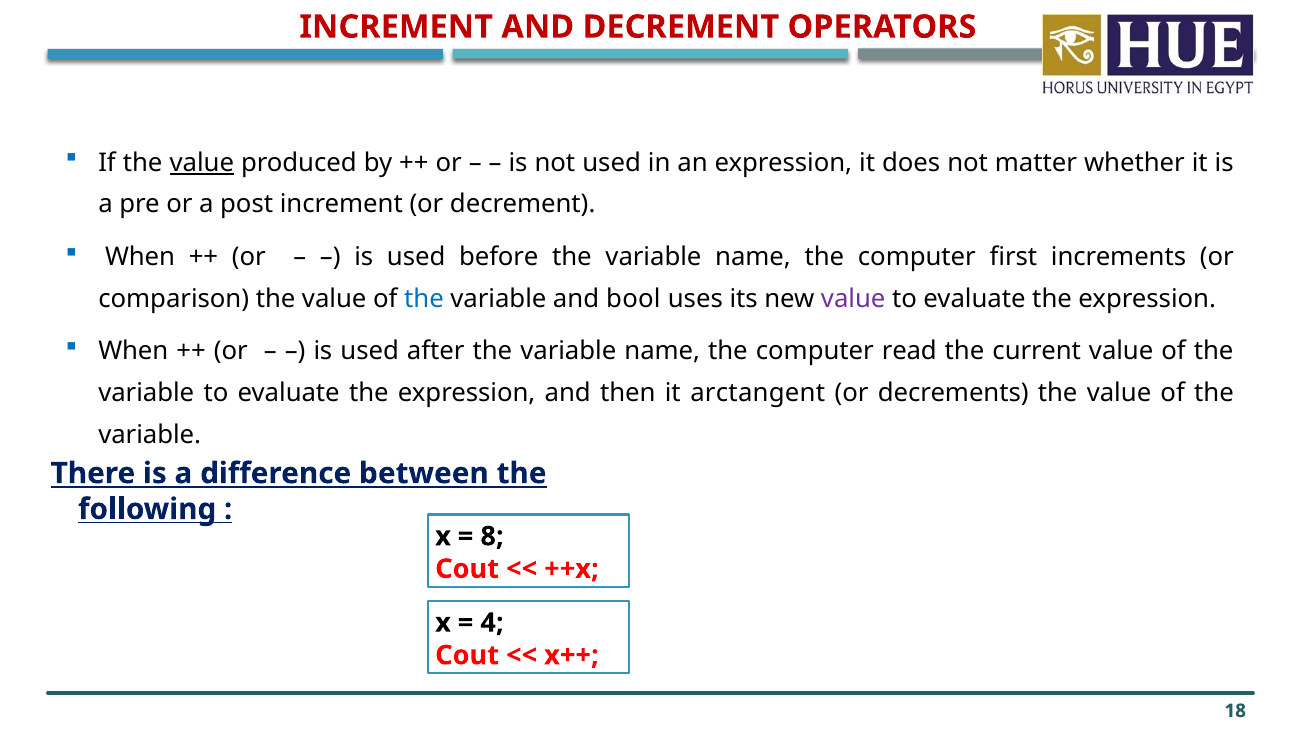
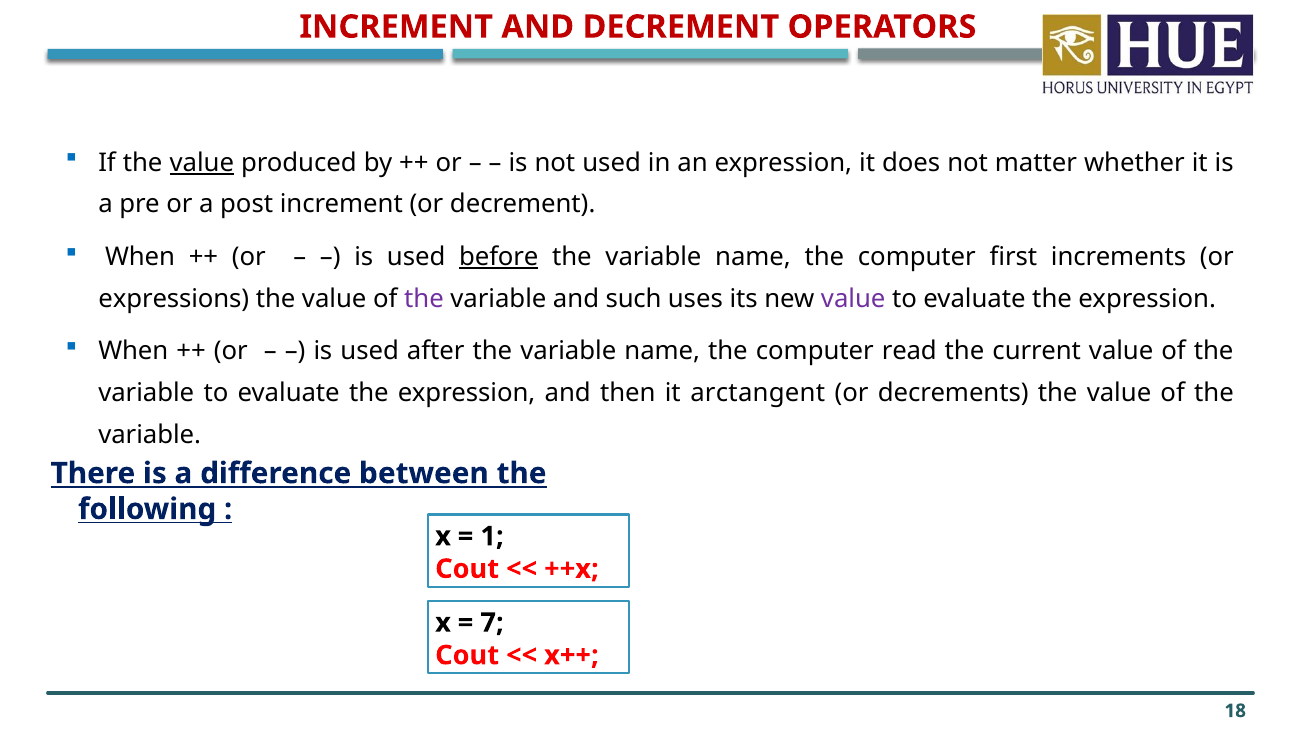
before underline: none -> present
comparison: comparison -> expressions
the at (424, 299) colour: blue -> purple
bool: bool -> such
8: 8 -> 1
4: 4 -> 7
